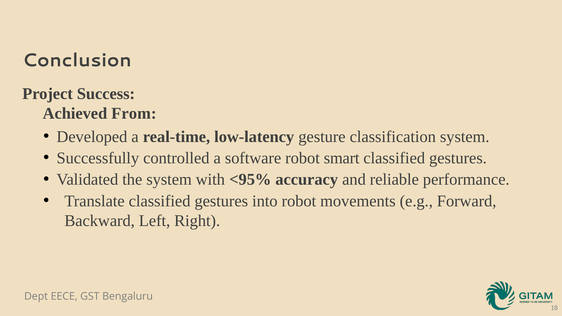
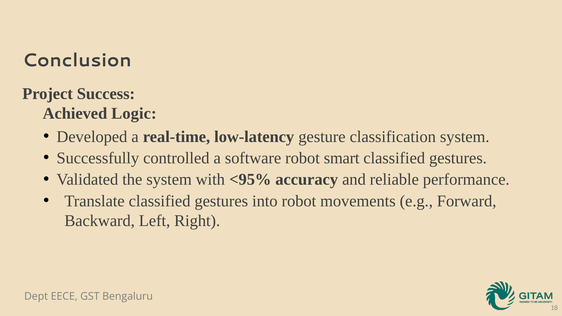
From: From -> Logic
